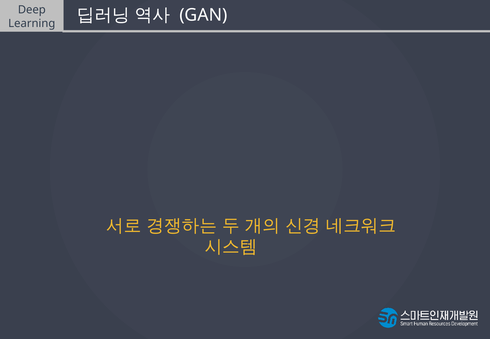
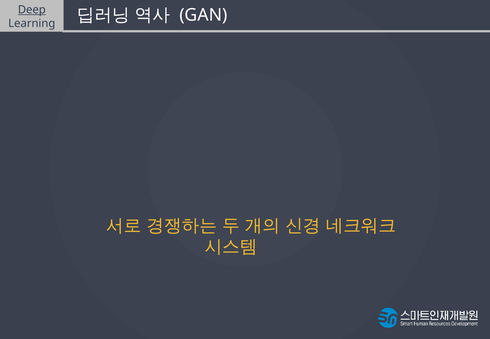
Deep underline: none -> present
